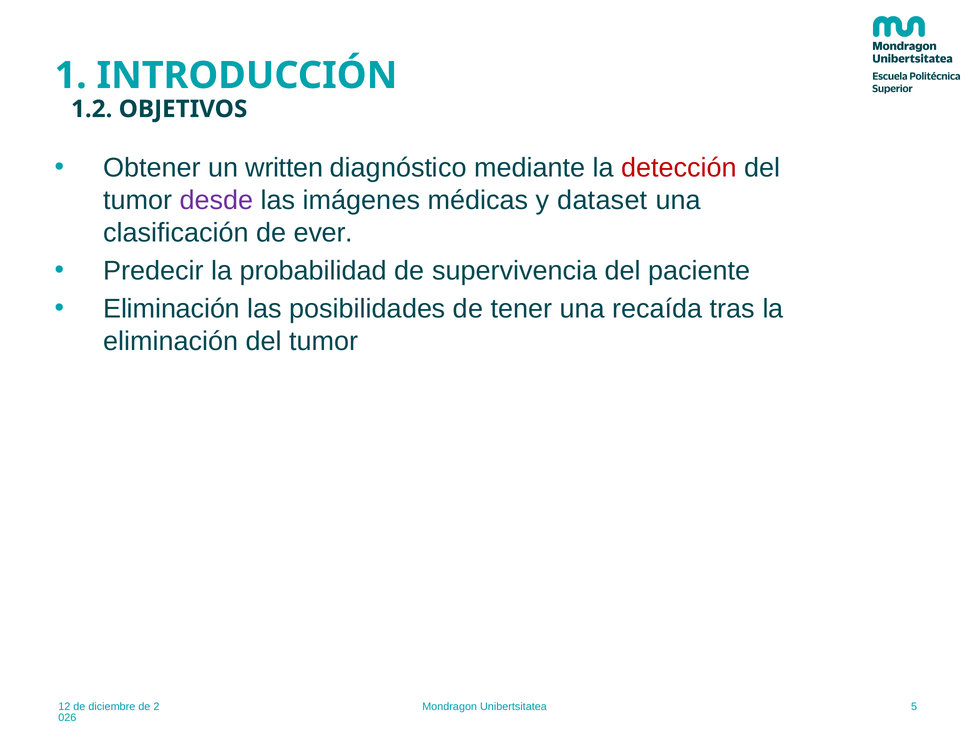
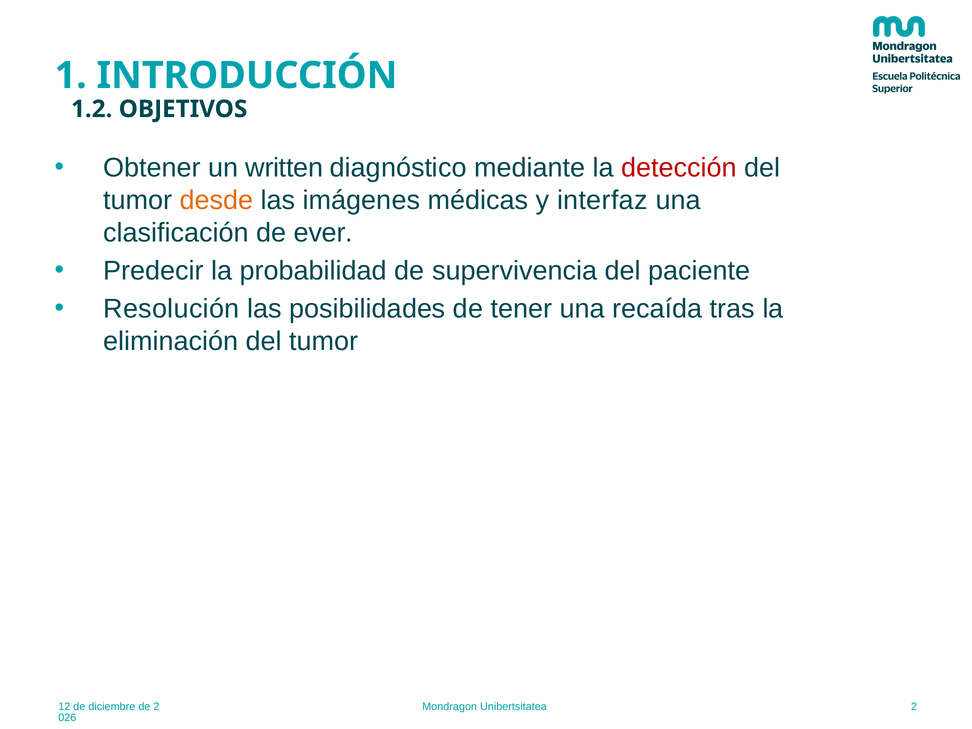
desde colour: purple -> orange
dataset: dataset -> interfaz
Eliminación at (172, 309): Eliminación -> Resolución
Unibertsitatea 5: 5 -> 2
